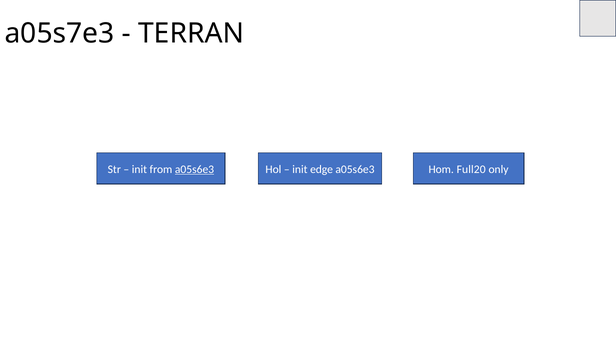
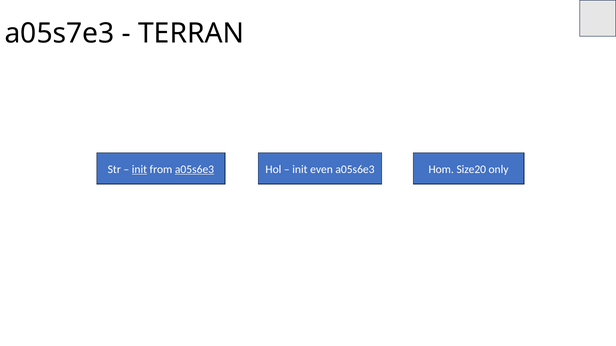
init at (139, 170) underline: none -> present
edge: edge -> even
Full20: Full20 -> Size20
